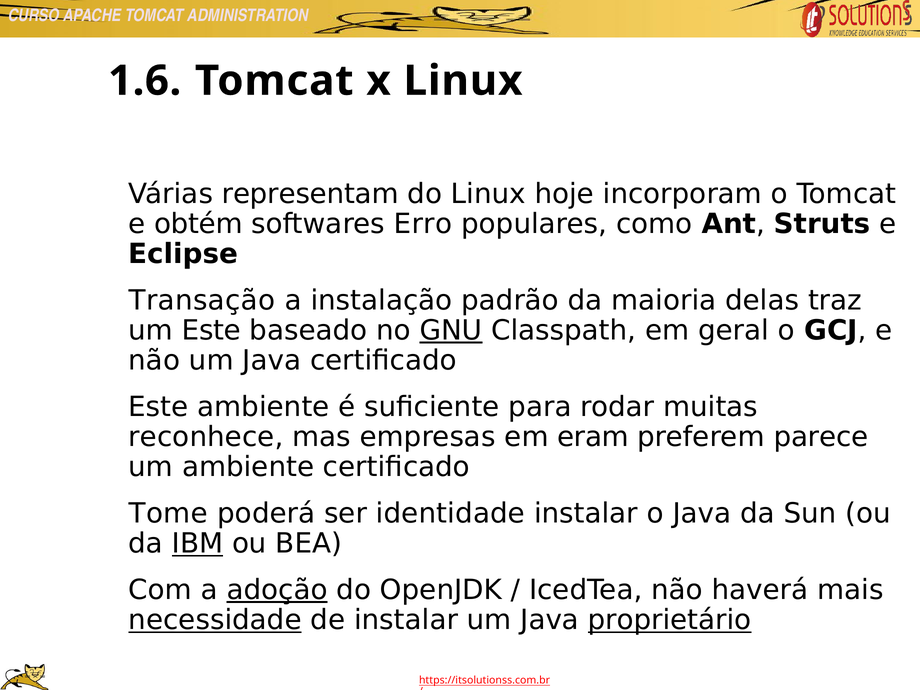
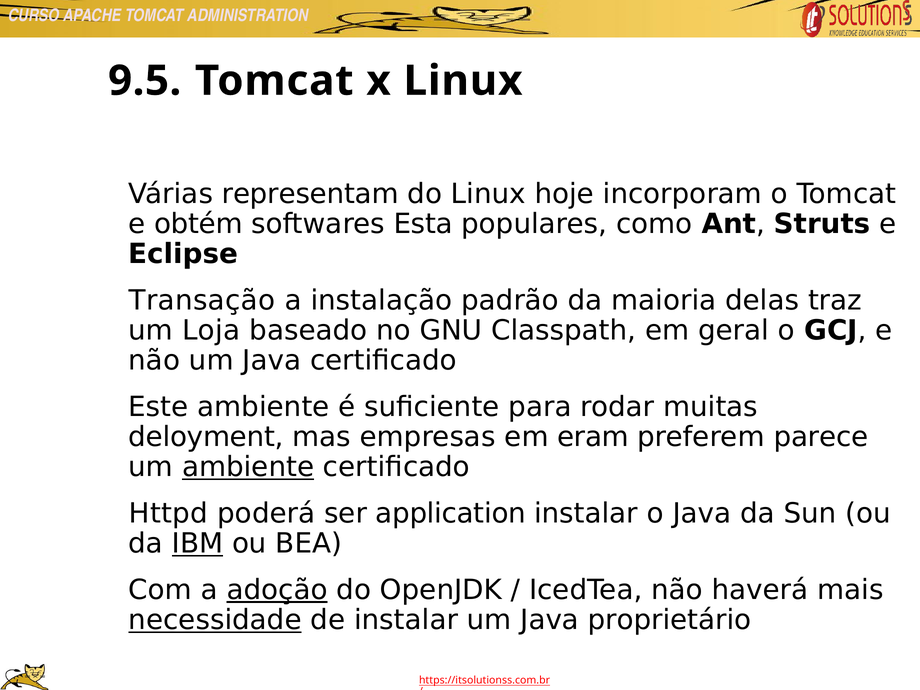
1.6: 1.6 -> 9.5
Erro: Erro -> Esta
um Este: Este -> Loja
GNU underline: present -> none
reconhece: reconhece -> deloyment
ambiente at (248, 467) underline: none -> present
Tome: Tome -> Httpd
identidade: identidade -> application
proprietário underline: present -> none
